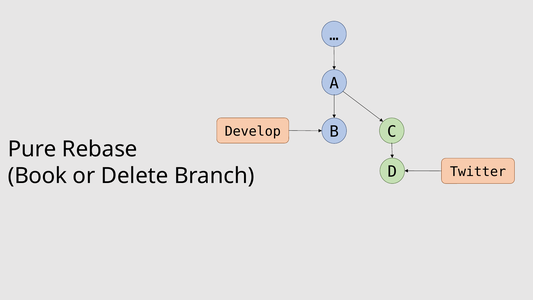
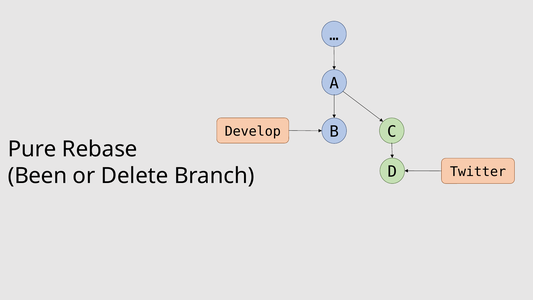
Book: Book -> Been
